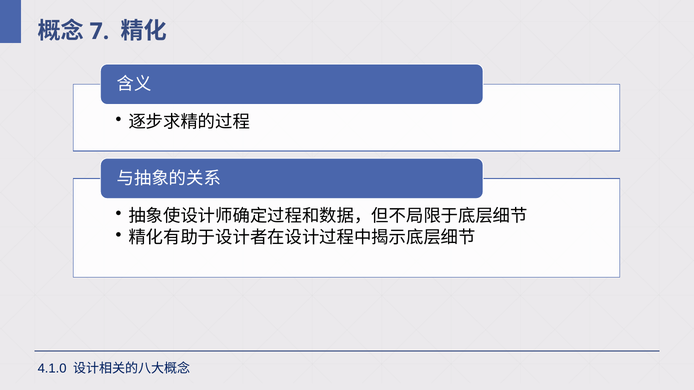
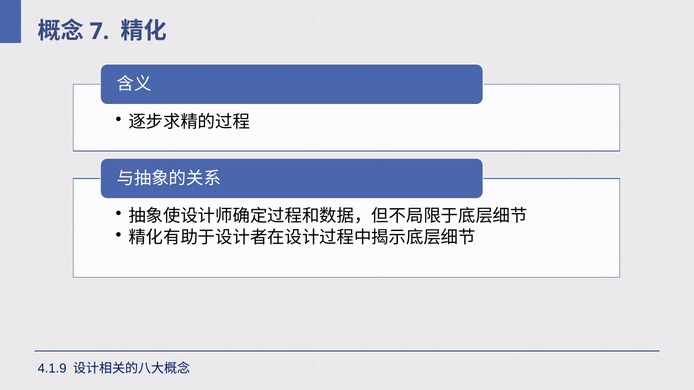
4.1.0: 4.1.0 -> 4.1.9
